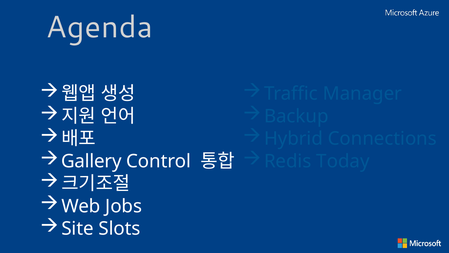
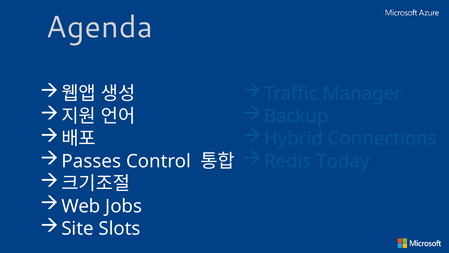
Gallery: Gallery -> Passes
